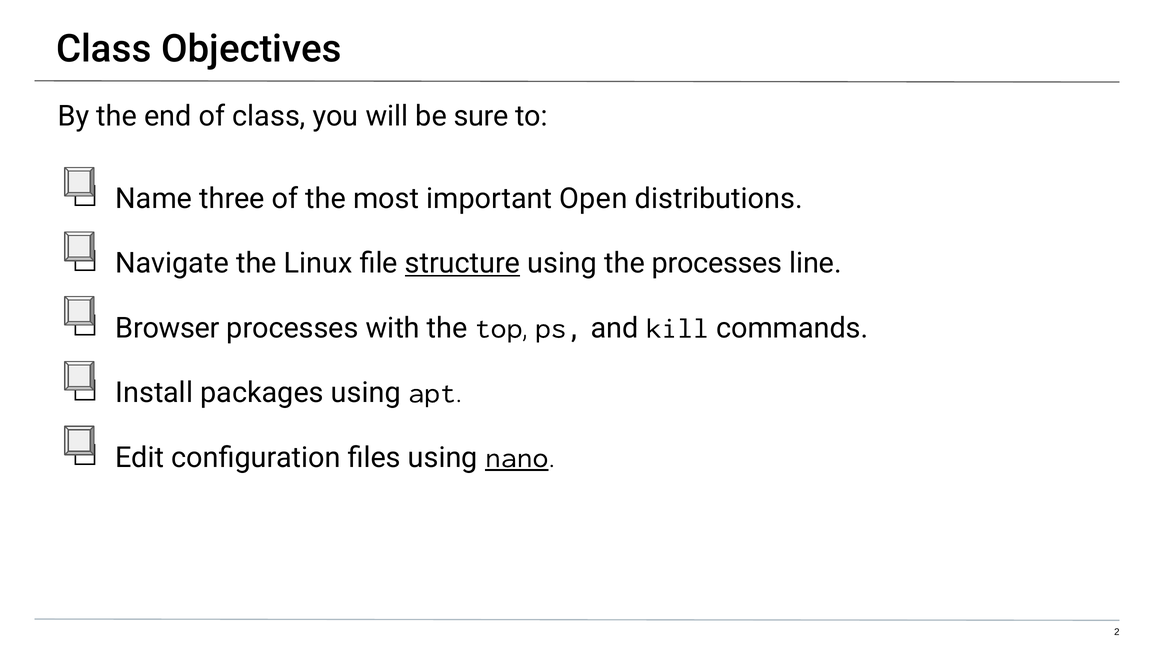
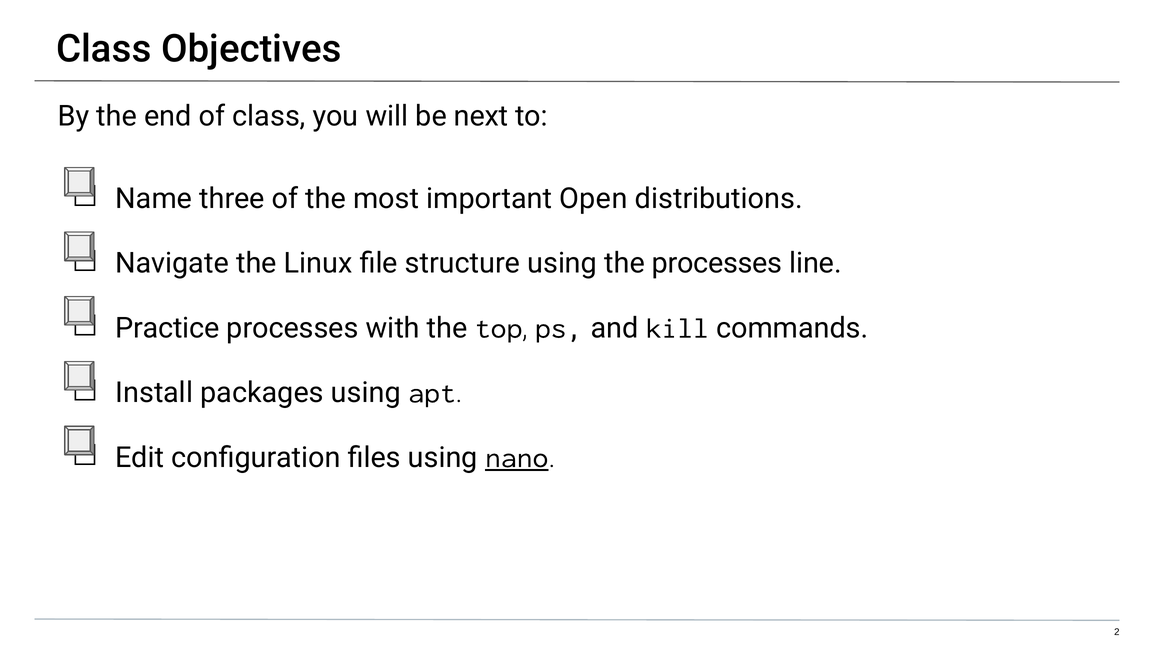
sure: sure -> next
structure underline: present -> none
Browser: Browser -> Practice
